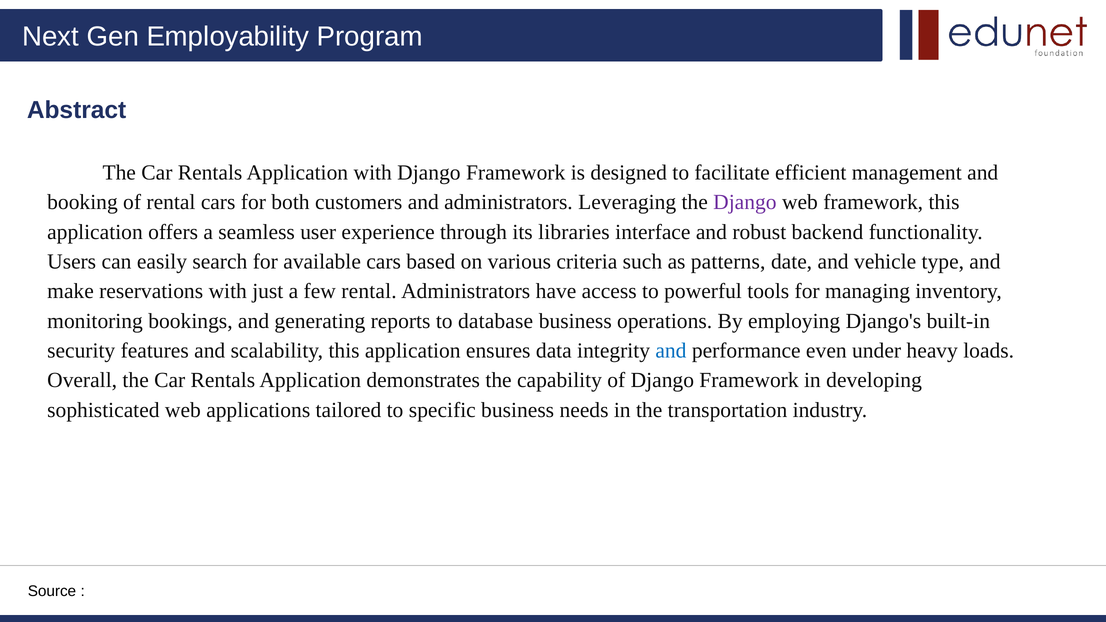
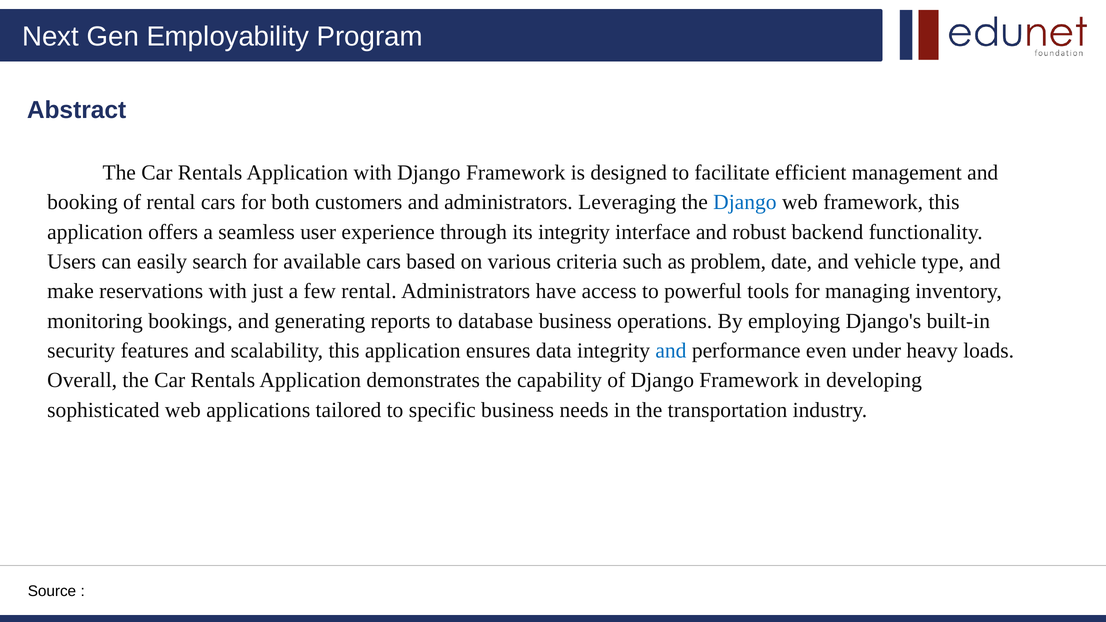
Django at (745, 202) colour: purple -> blue
its libraries: libraries -> integrity
patterns: patterns -> problem
